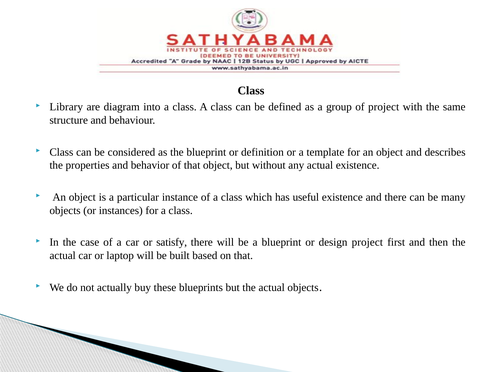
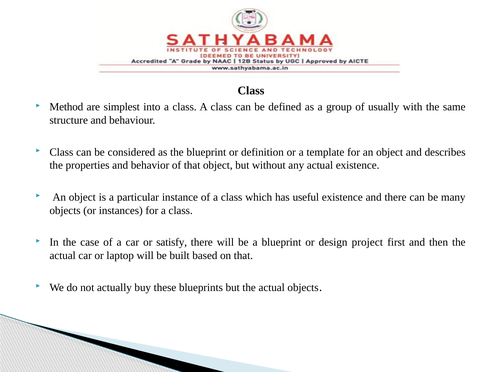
Library: Library -> Method
diagram: diagram -> simplest
of project: project -> usually
